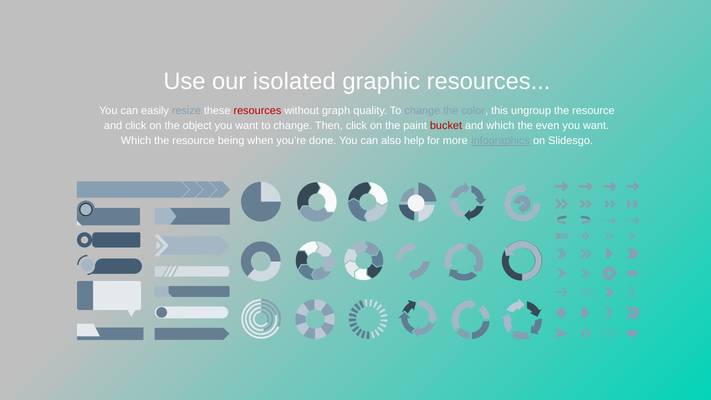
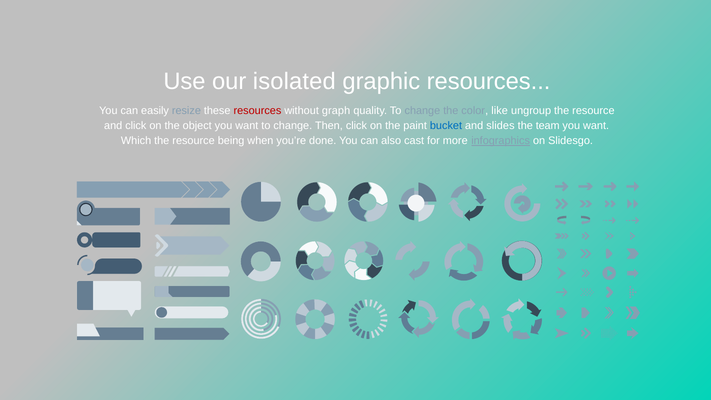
this: this -> like
bucket colour: red -> blue
and which: which -> slides
even: even -> team
help: help -> cast
